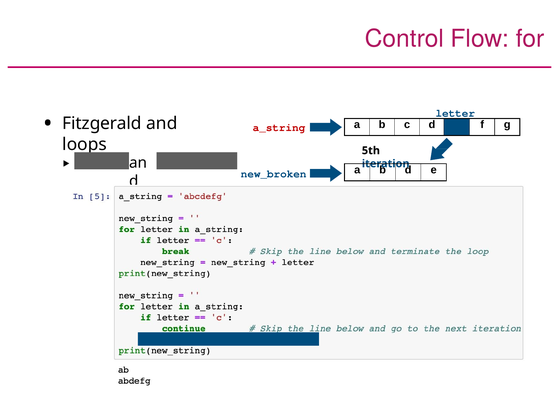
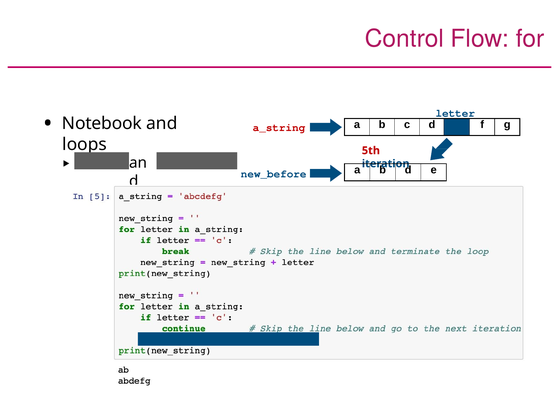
Fitzgerald: Fitzgerald -> Notebook
5th colour: black -> red
new_broken: new_broken -> new_before
